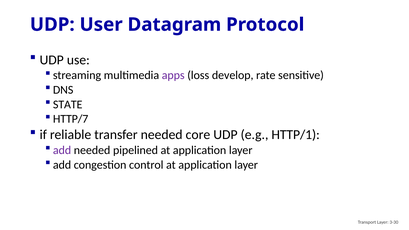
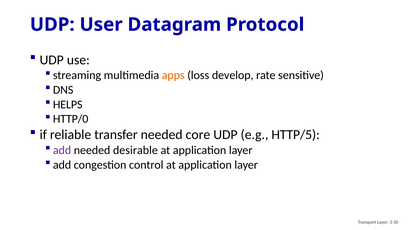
apps colour: purple -> orange
STATE: STATE -> HELPS
HTTP/7: HTTP/7 -> HTTP/0
HTTP/1: HTTP/1 -> HTTP/5
pipelined: pipelined -> desirable
